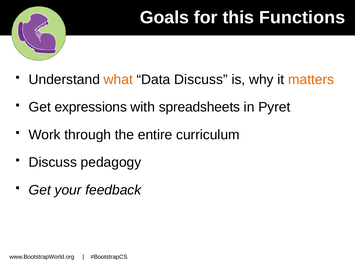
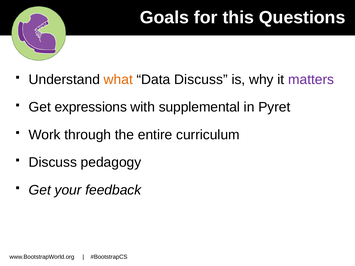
Functions: Functions -> Questions
matters colour: orange -> purple
spreadsheets: spreadsheets -> supplemental
